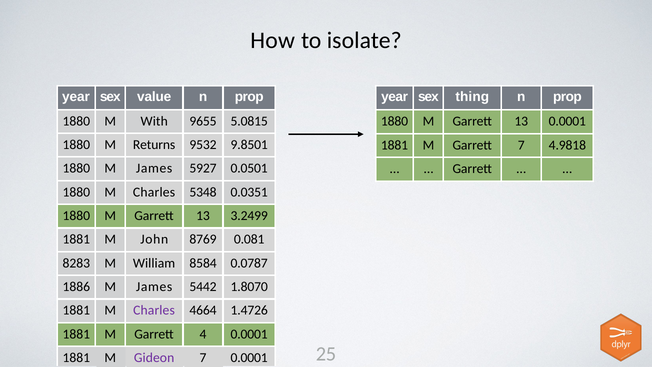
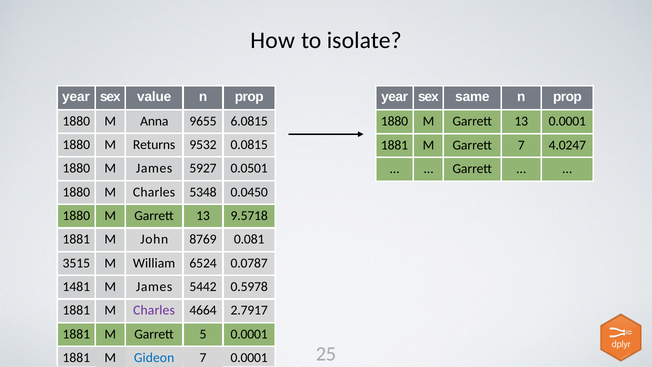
thing: thing -> same
With: With -> Anna
5.0815: 5.0815 -> 6.0815
9.8501: 9.8501 -> 0.0815
4.9818: 4.9818 -> 4.0247
0.0351: 0.0351 -> 0.0450
3.2499: 3.2499 -> 9.5718
8283: 8283 -> 3515
8584: 8584 -> 6524
1886: 1886 -> 1481
1.8070: 1.8070 -> 0.5978
1.4726: 1.4726 -> 2.7917
4: 4 -> 5
Gideon colour: purple -> blue
